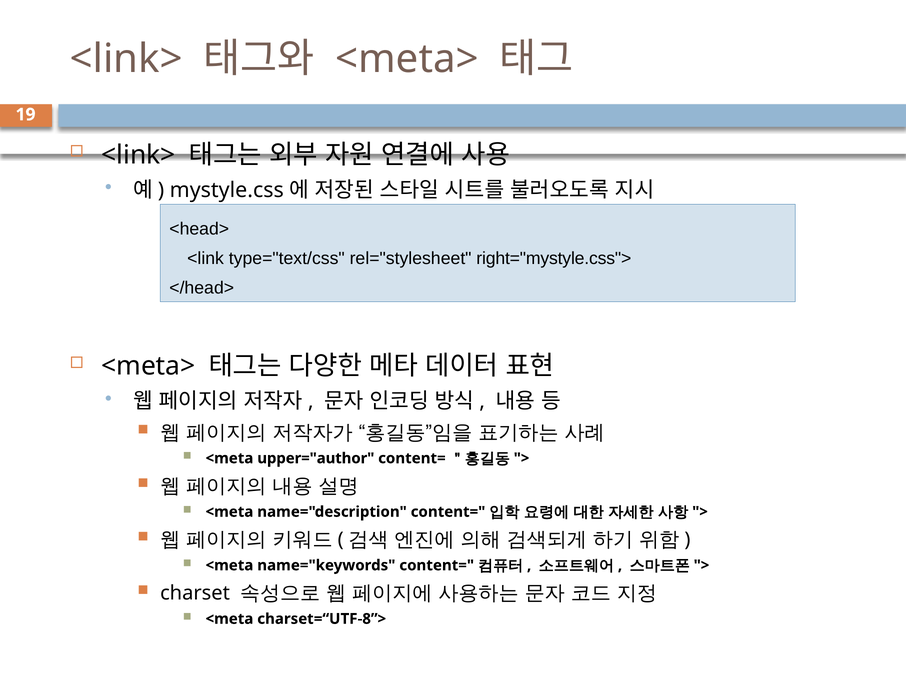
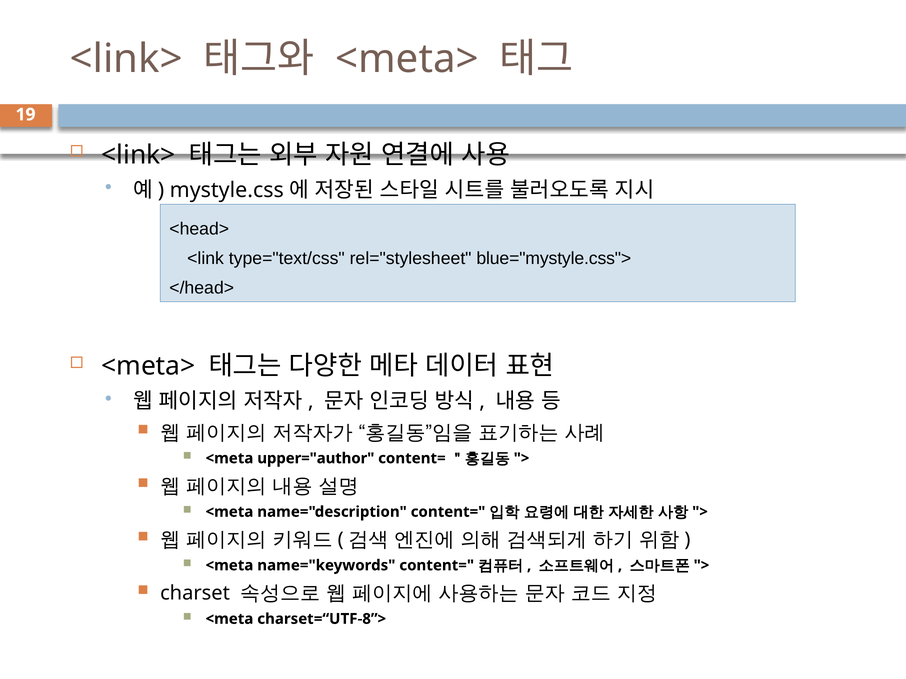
right="mystyle.css">: right="mystyle.css"> -> blue="mystyle.css">
